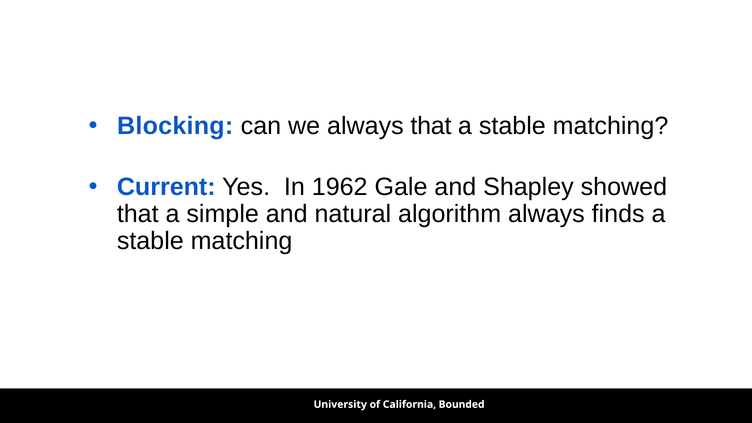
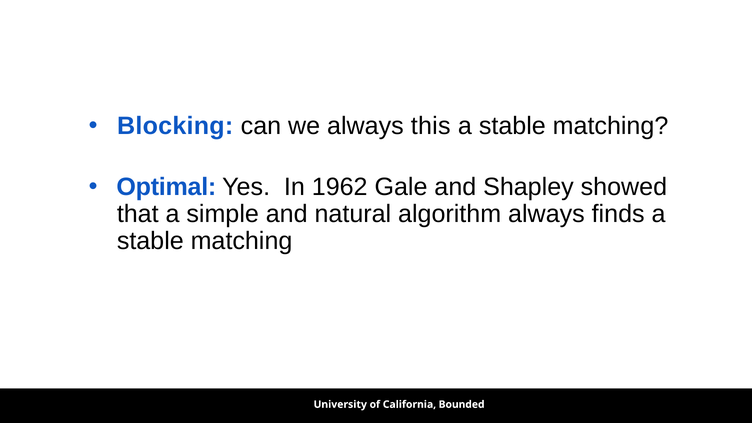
always that: that -> this
Current: Current -> Optimal
